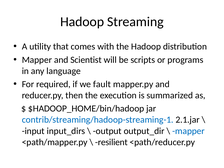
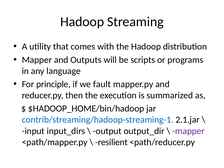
Scientist: Scientist -> Outputs
required: required -> principle
mapper at (188, 131) colour: blue -> purple
